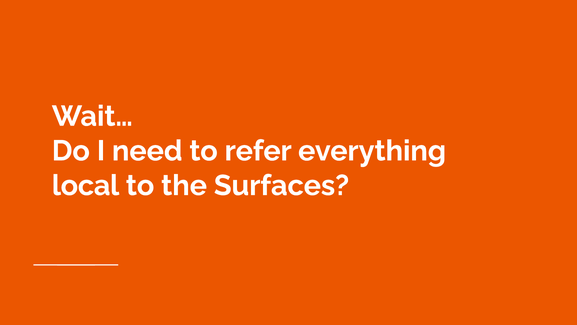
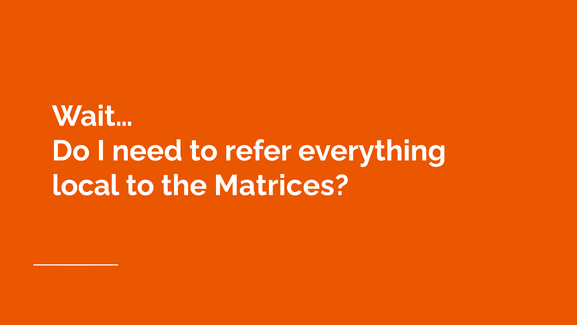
Surfaces: Surfaces -> Matrices
